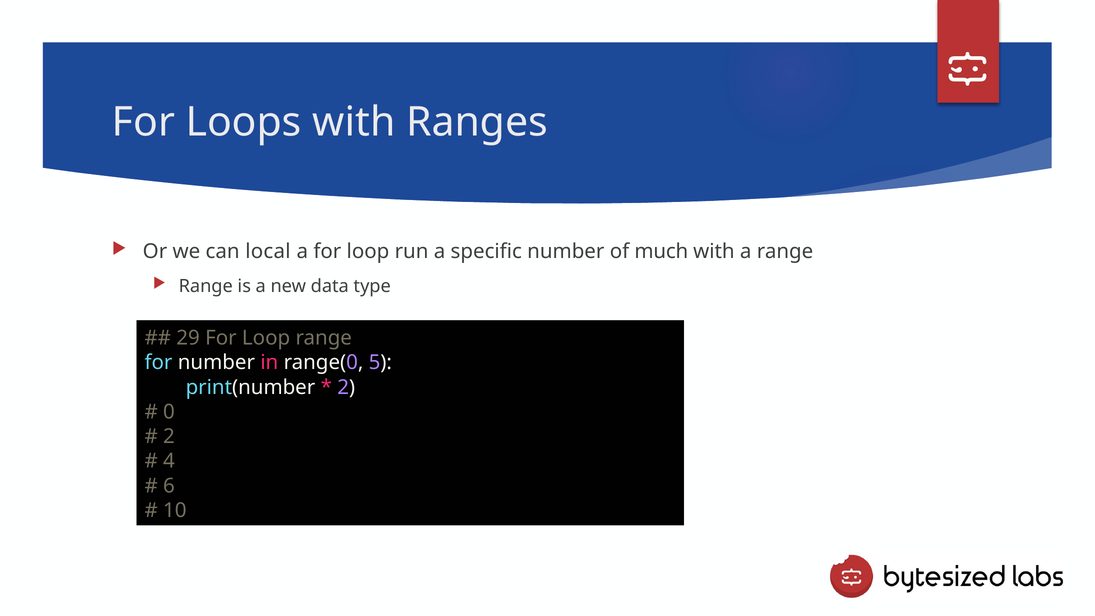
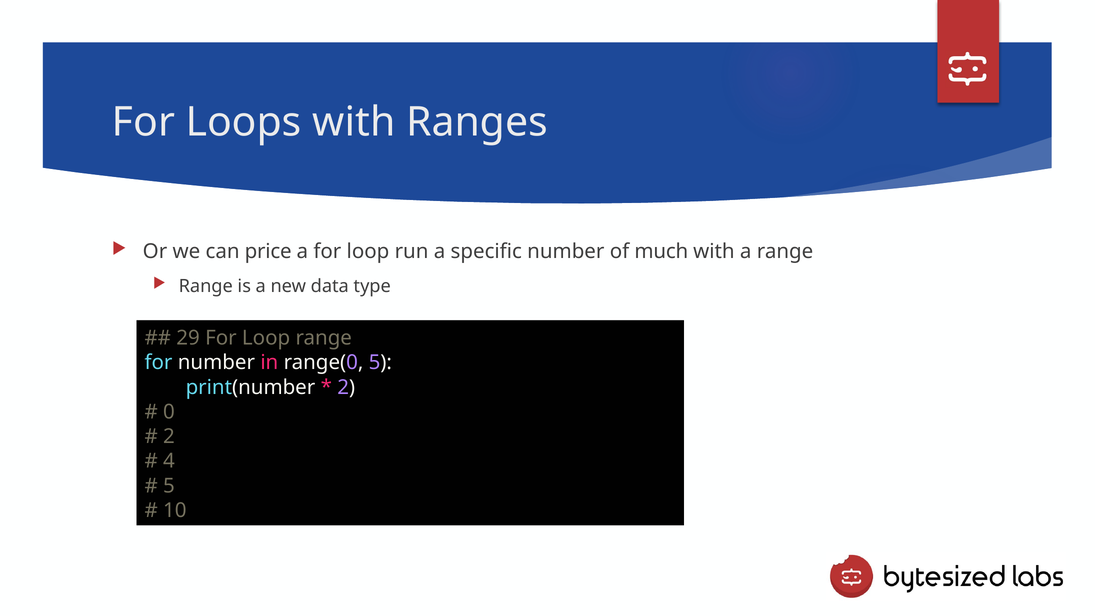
local: local -> price
6 at (169, 486): 6 -> 5
